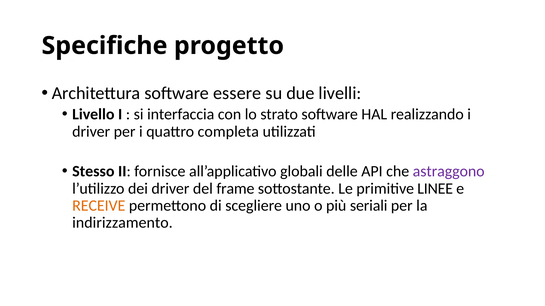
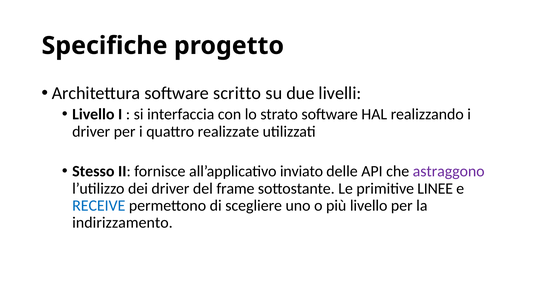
essere: essere -> scritto
completa: completa -> realizzate
globali: globali -> inviato
RECEIVE colour: orange -> blue
più seriali: seriali -> livello
